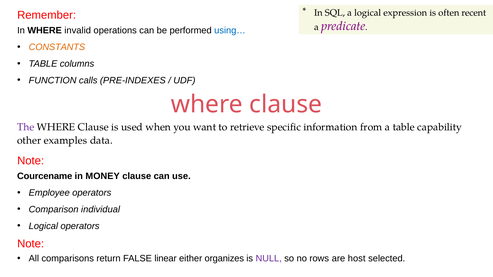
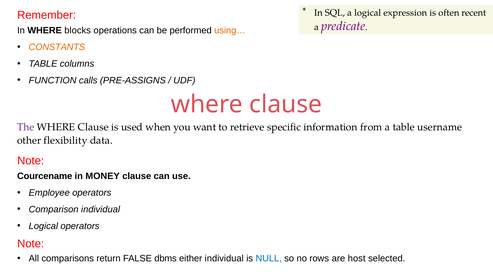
invalid: invalid -> blocks
using… colour: blue -> orange
PRE-INDEXES: PRE-INDEXES -> PRE-ASSIGNS
capability: capability -> username
examples: examples -> flexibility
linear: linear -> dbms
either organizes: organizes -> individual
NULL colour: purple -> blue
